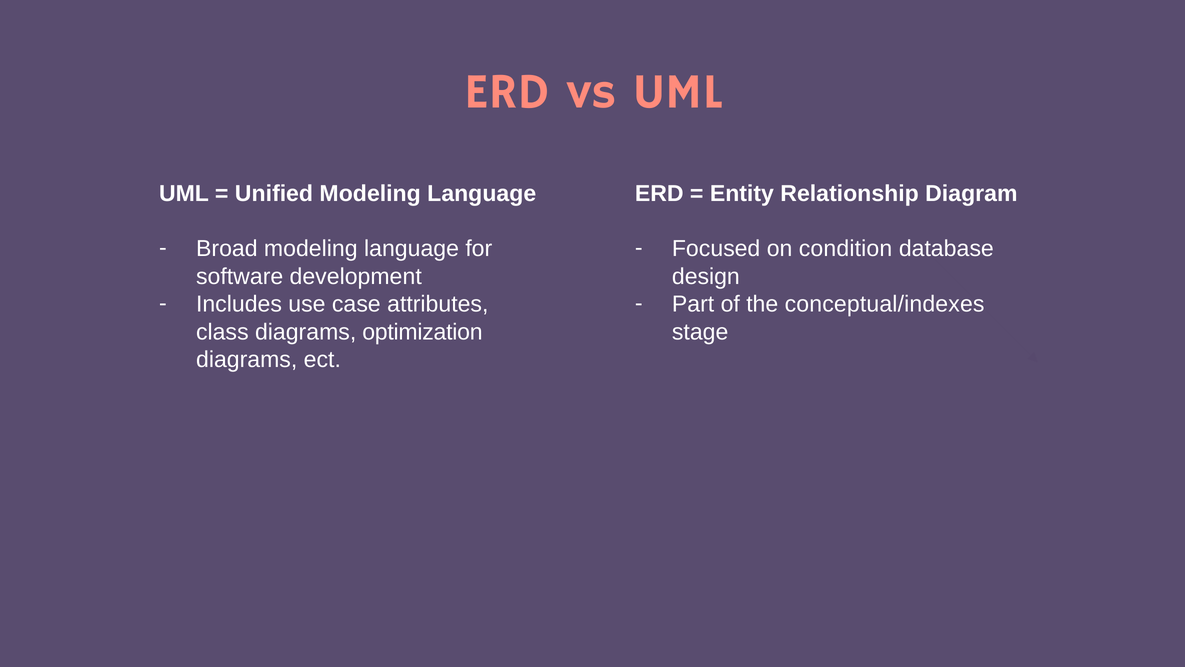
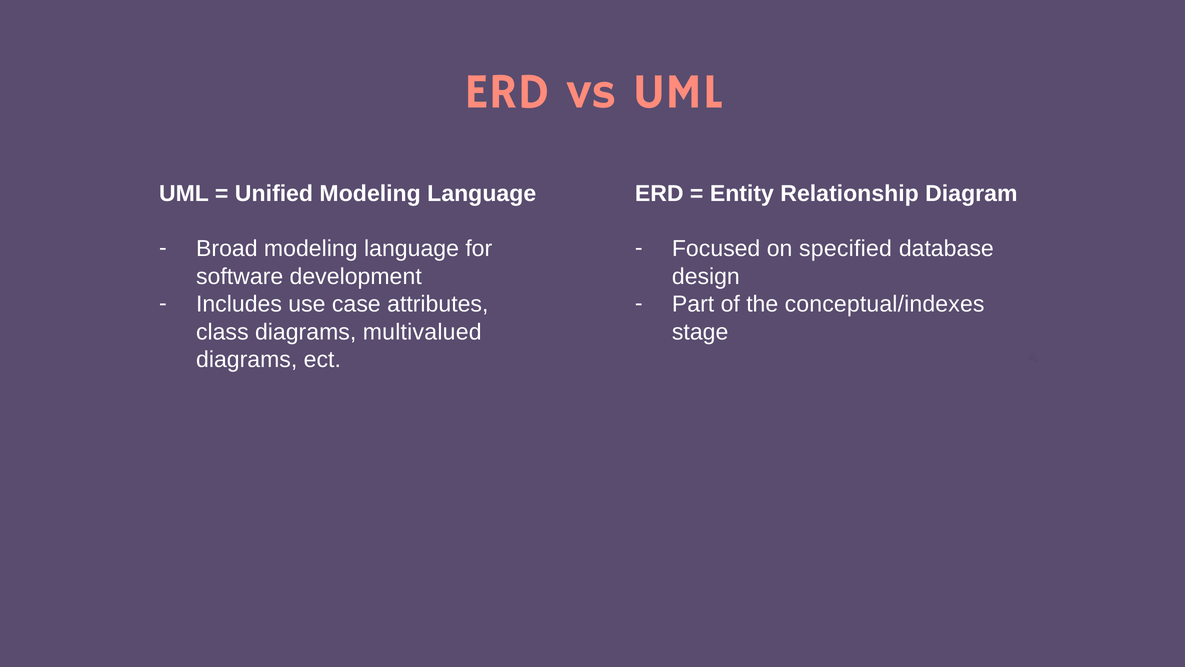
condition: condition -> specified
optimization: optimization -> multivalued
